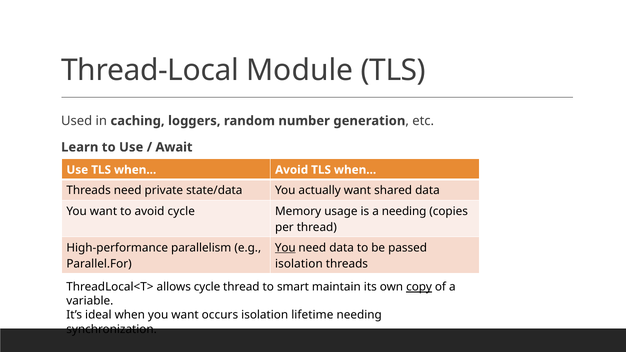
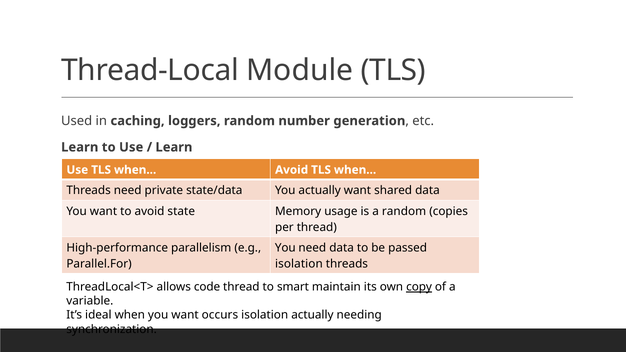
Await at (174, 147): Await -> Learn
avoid cycle: cycle -> state
a needing: needing -> random
You at (285, 248) underline: present -> none
allows cycle: cycle -> code
isolation lifetime: lifetime -> actually
